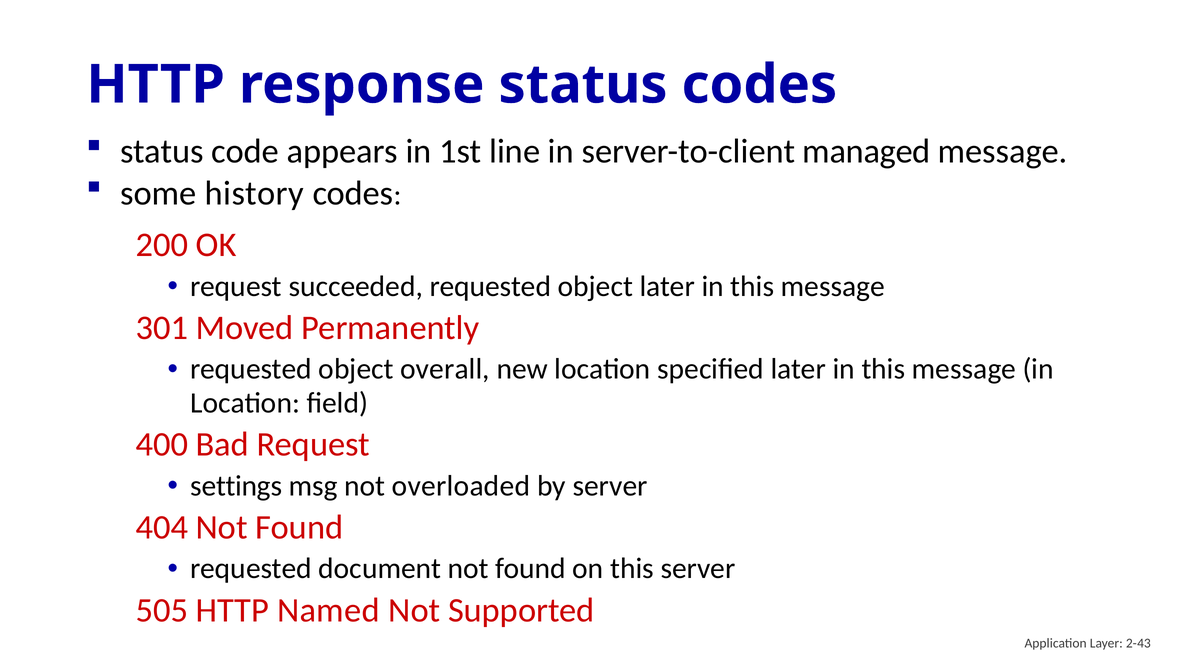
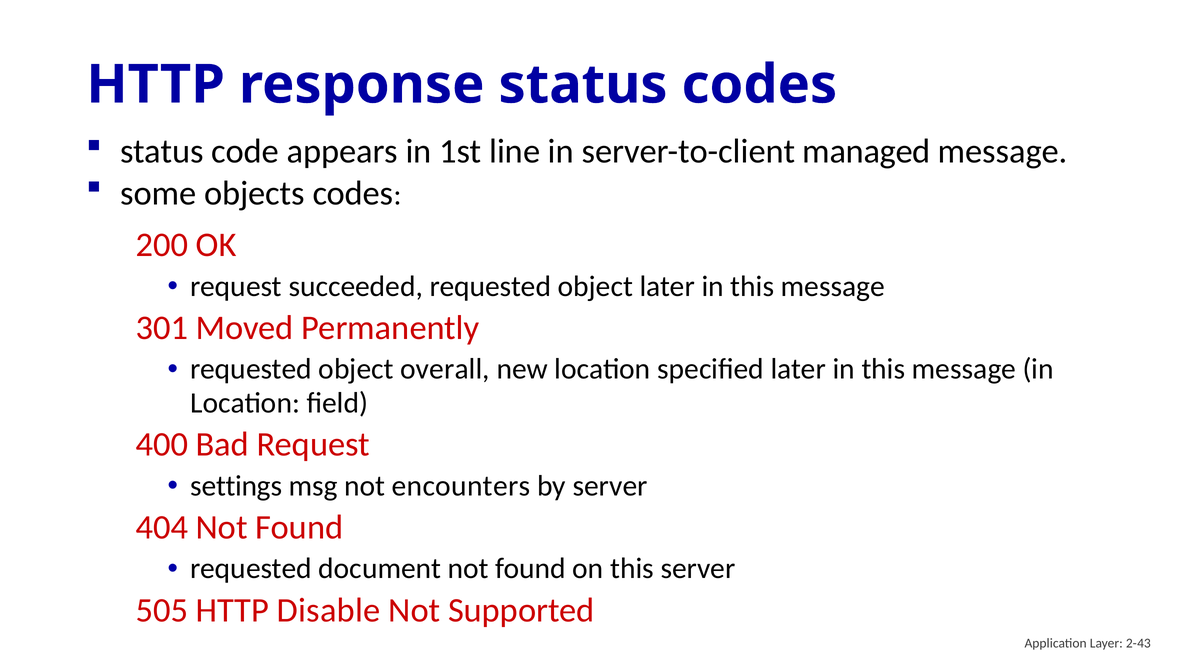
history: history -> objects
overloaded: overloaded -> encounters
Named: Named -> Disable
